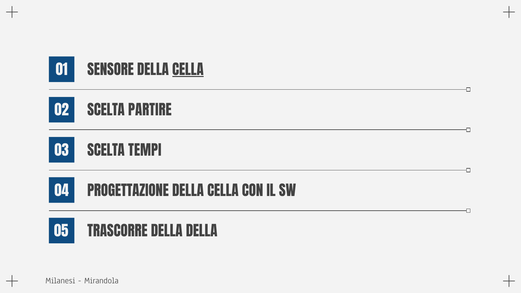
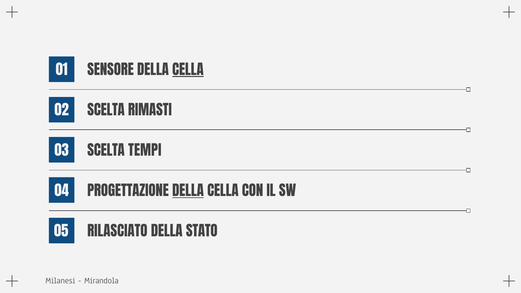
PARTIRE: PARTIRE -> RIMASTI
DELLA at (188, 191) underline: none -> present
TRASCORRE: TRASCORRE -> RILASCIATO
DELLA DELLA: DELLA -> STATO
